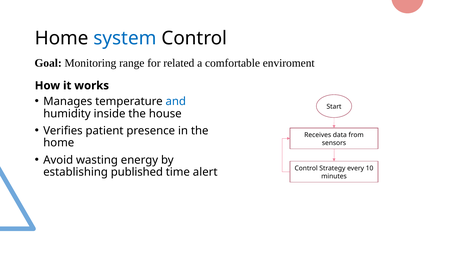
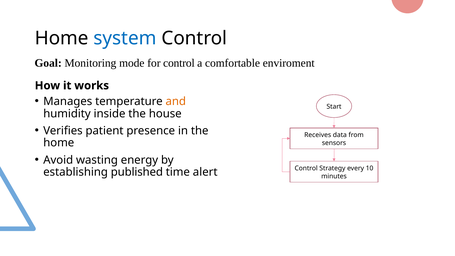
range: range -> mode
for related: related -> control
and colour: blue -> orange
